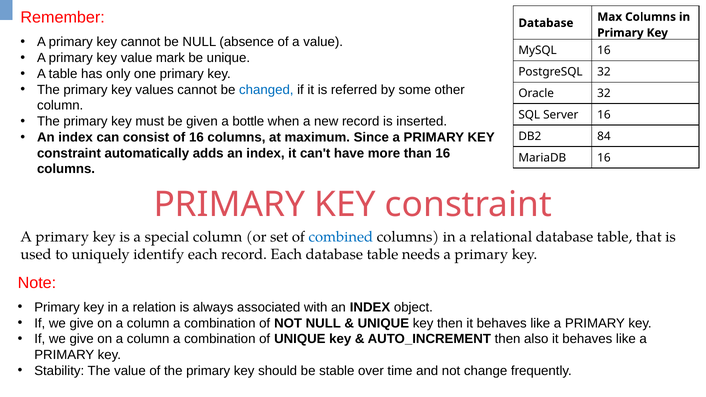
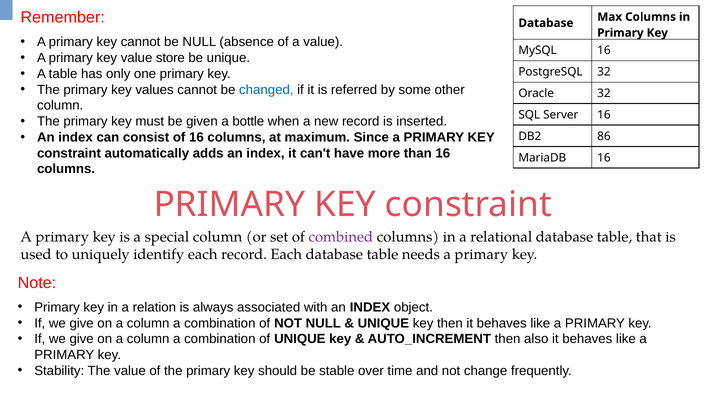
mark: mark -> store
84: 84 -> 86
combined colour: blue -> purple
